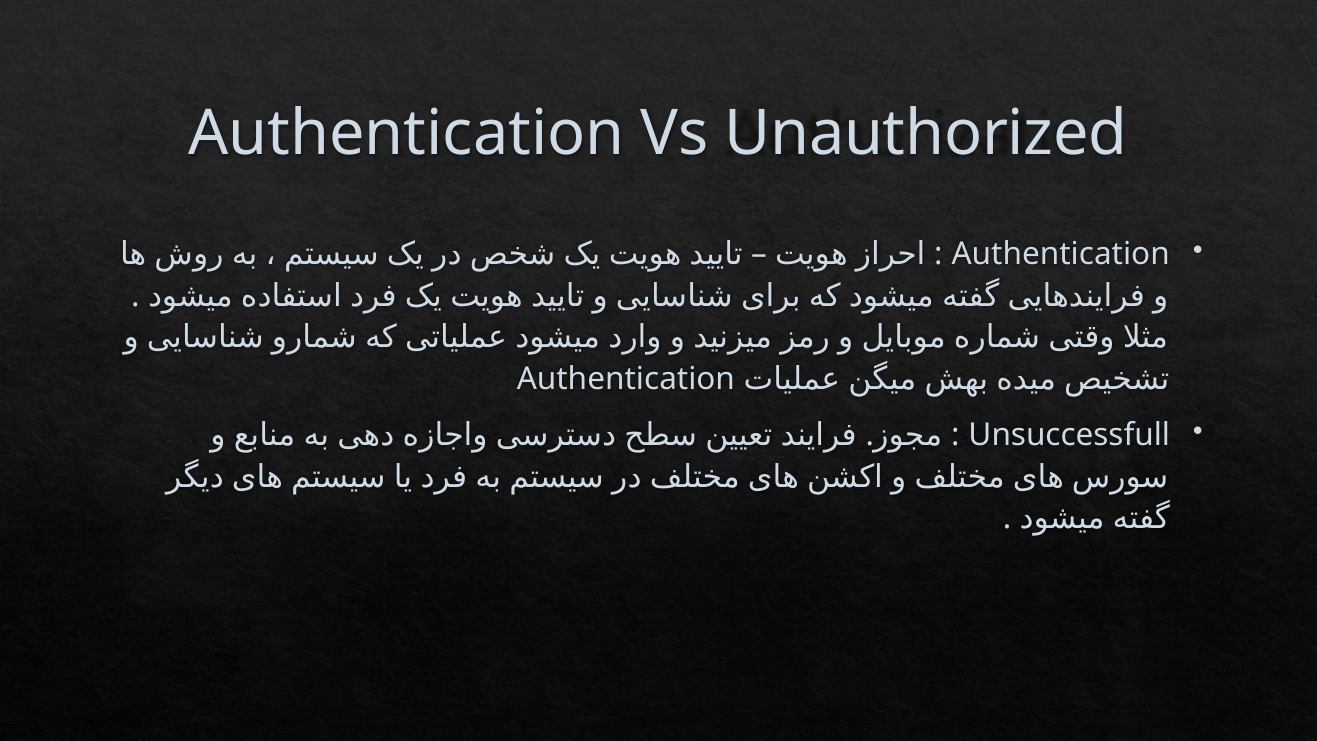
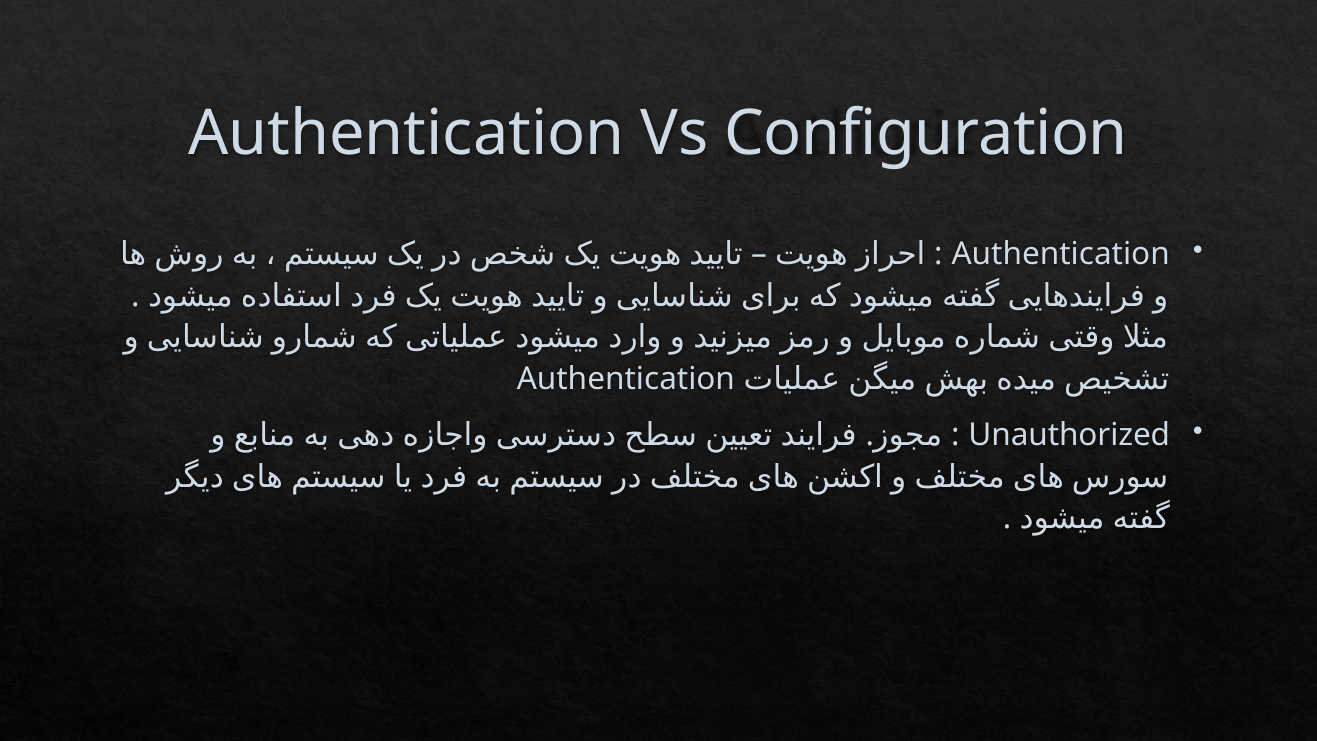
Unauthorized: Unauthorized -> Configuration
Unsuccessfull: Unsuccessfull -> Unauthorized
